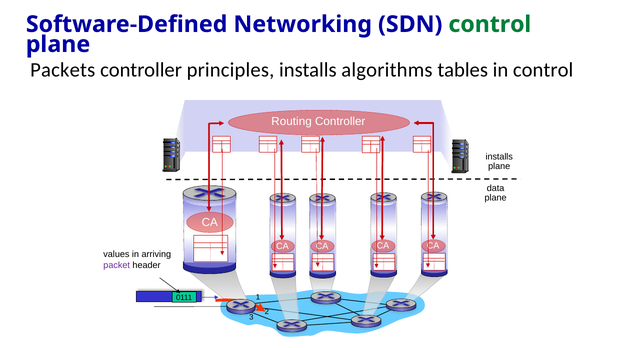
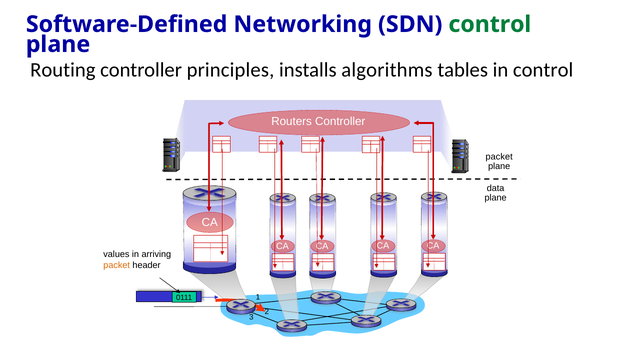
Packets: Packets -> Routing
Routing: Routing -> Routers
installs at (499, 157): installs -> packet
packet at (117, 265) colour: purple -> orange
